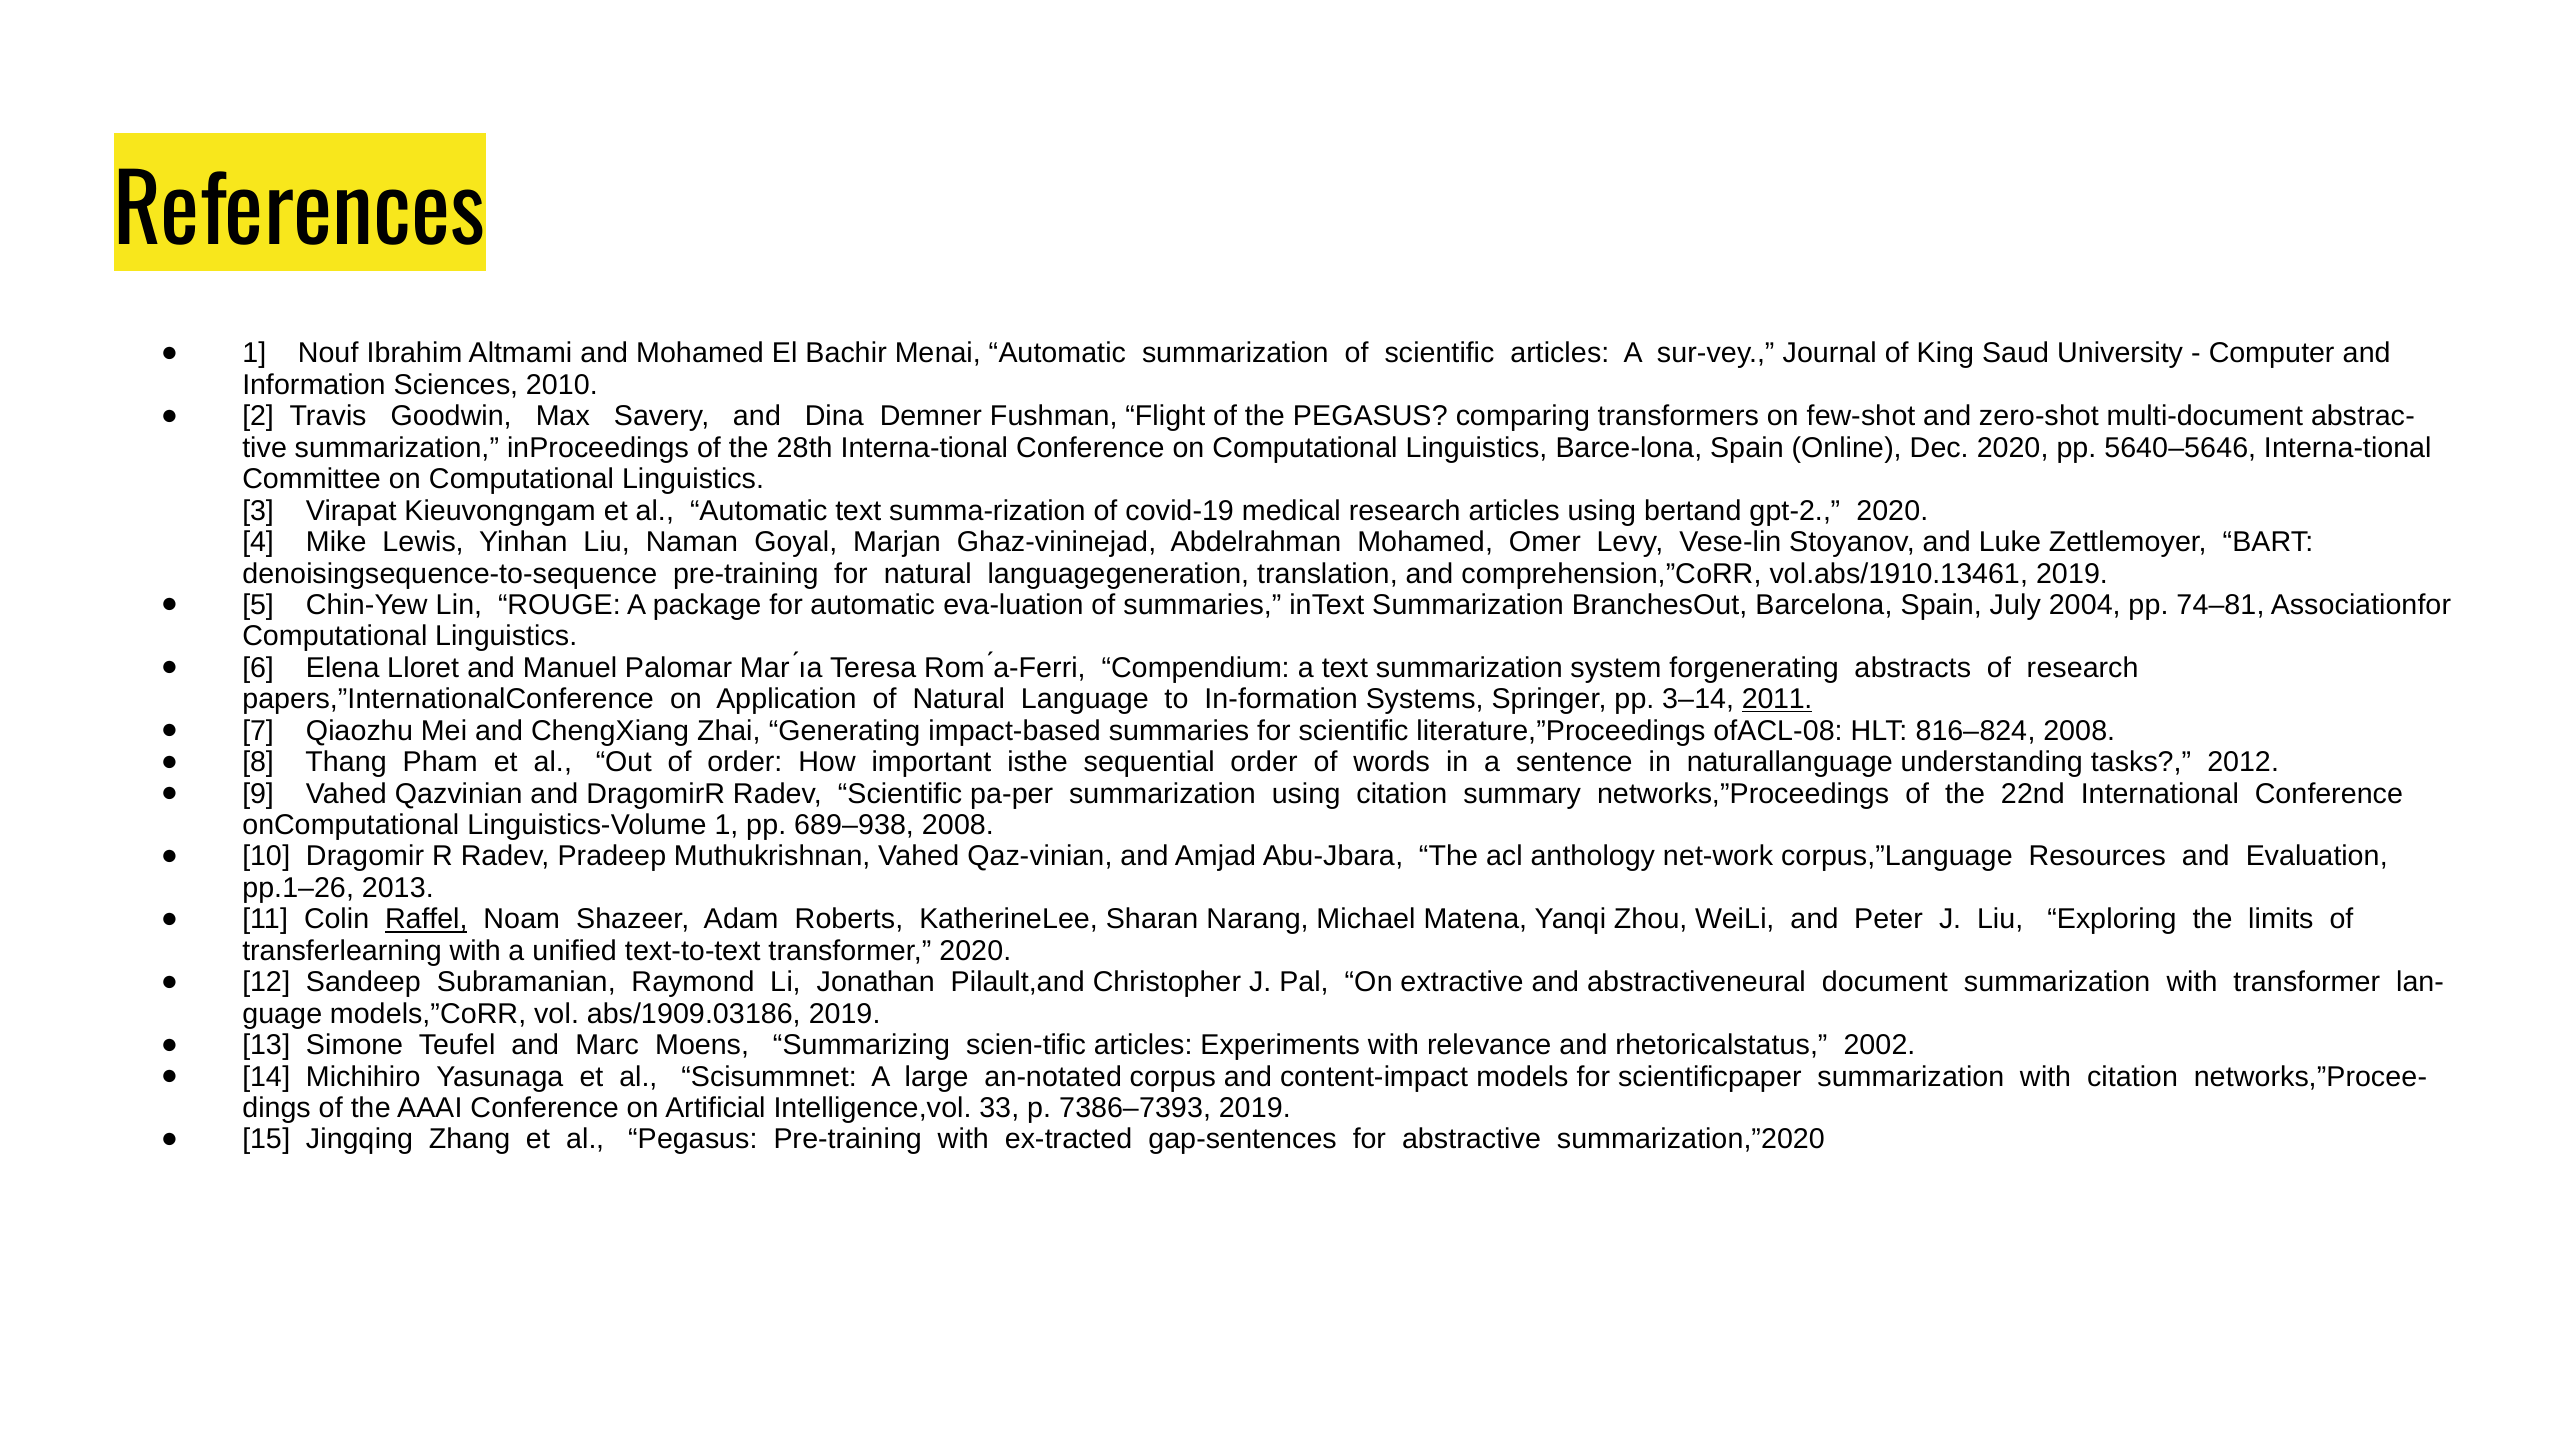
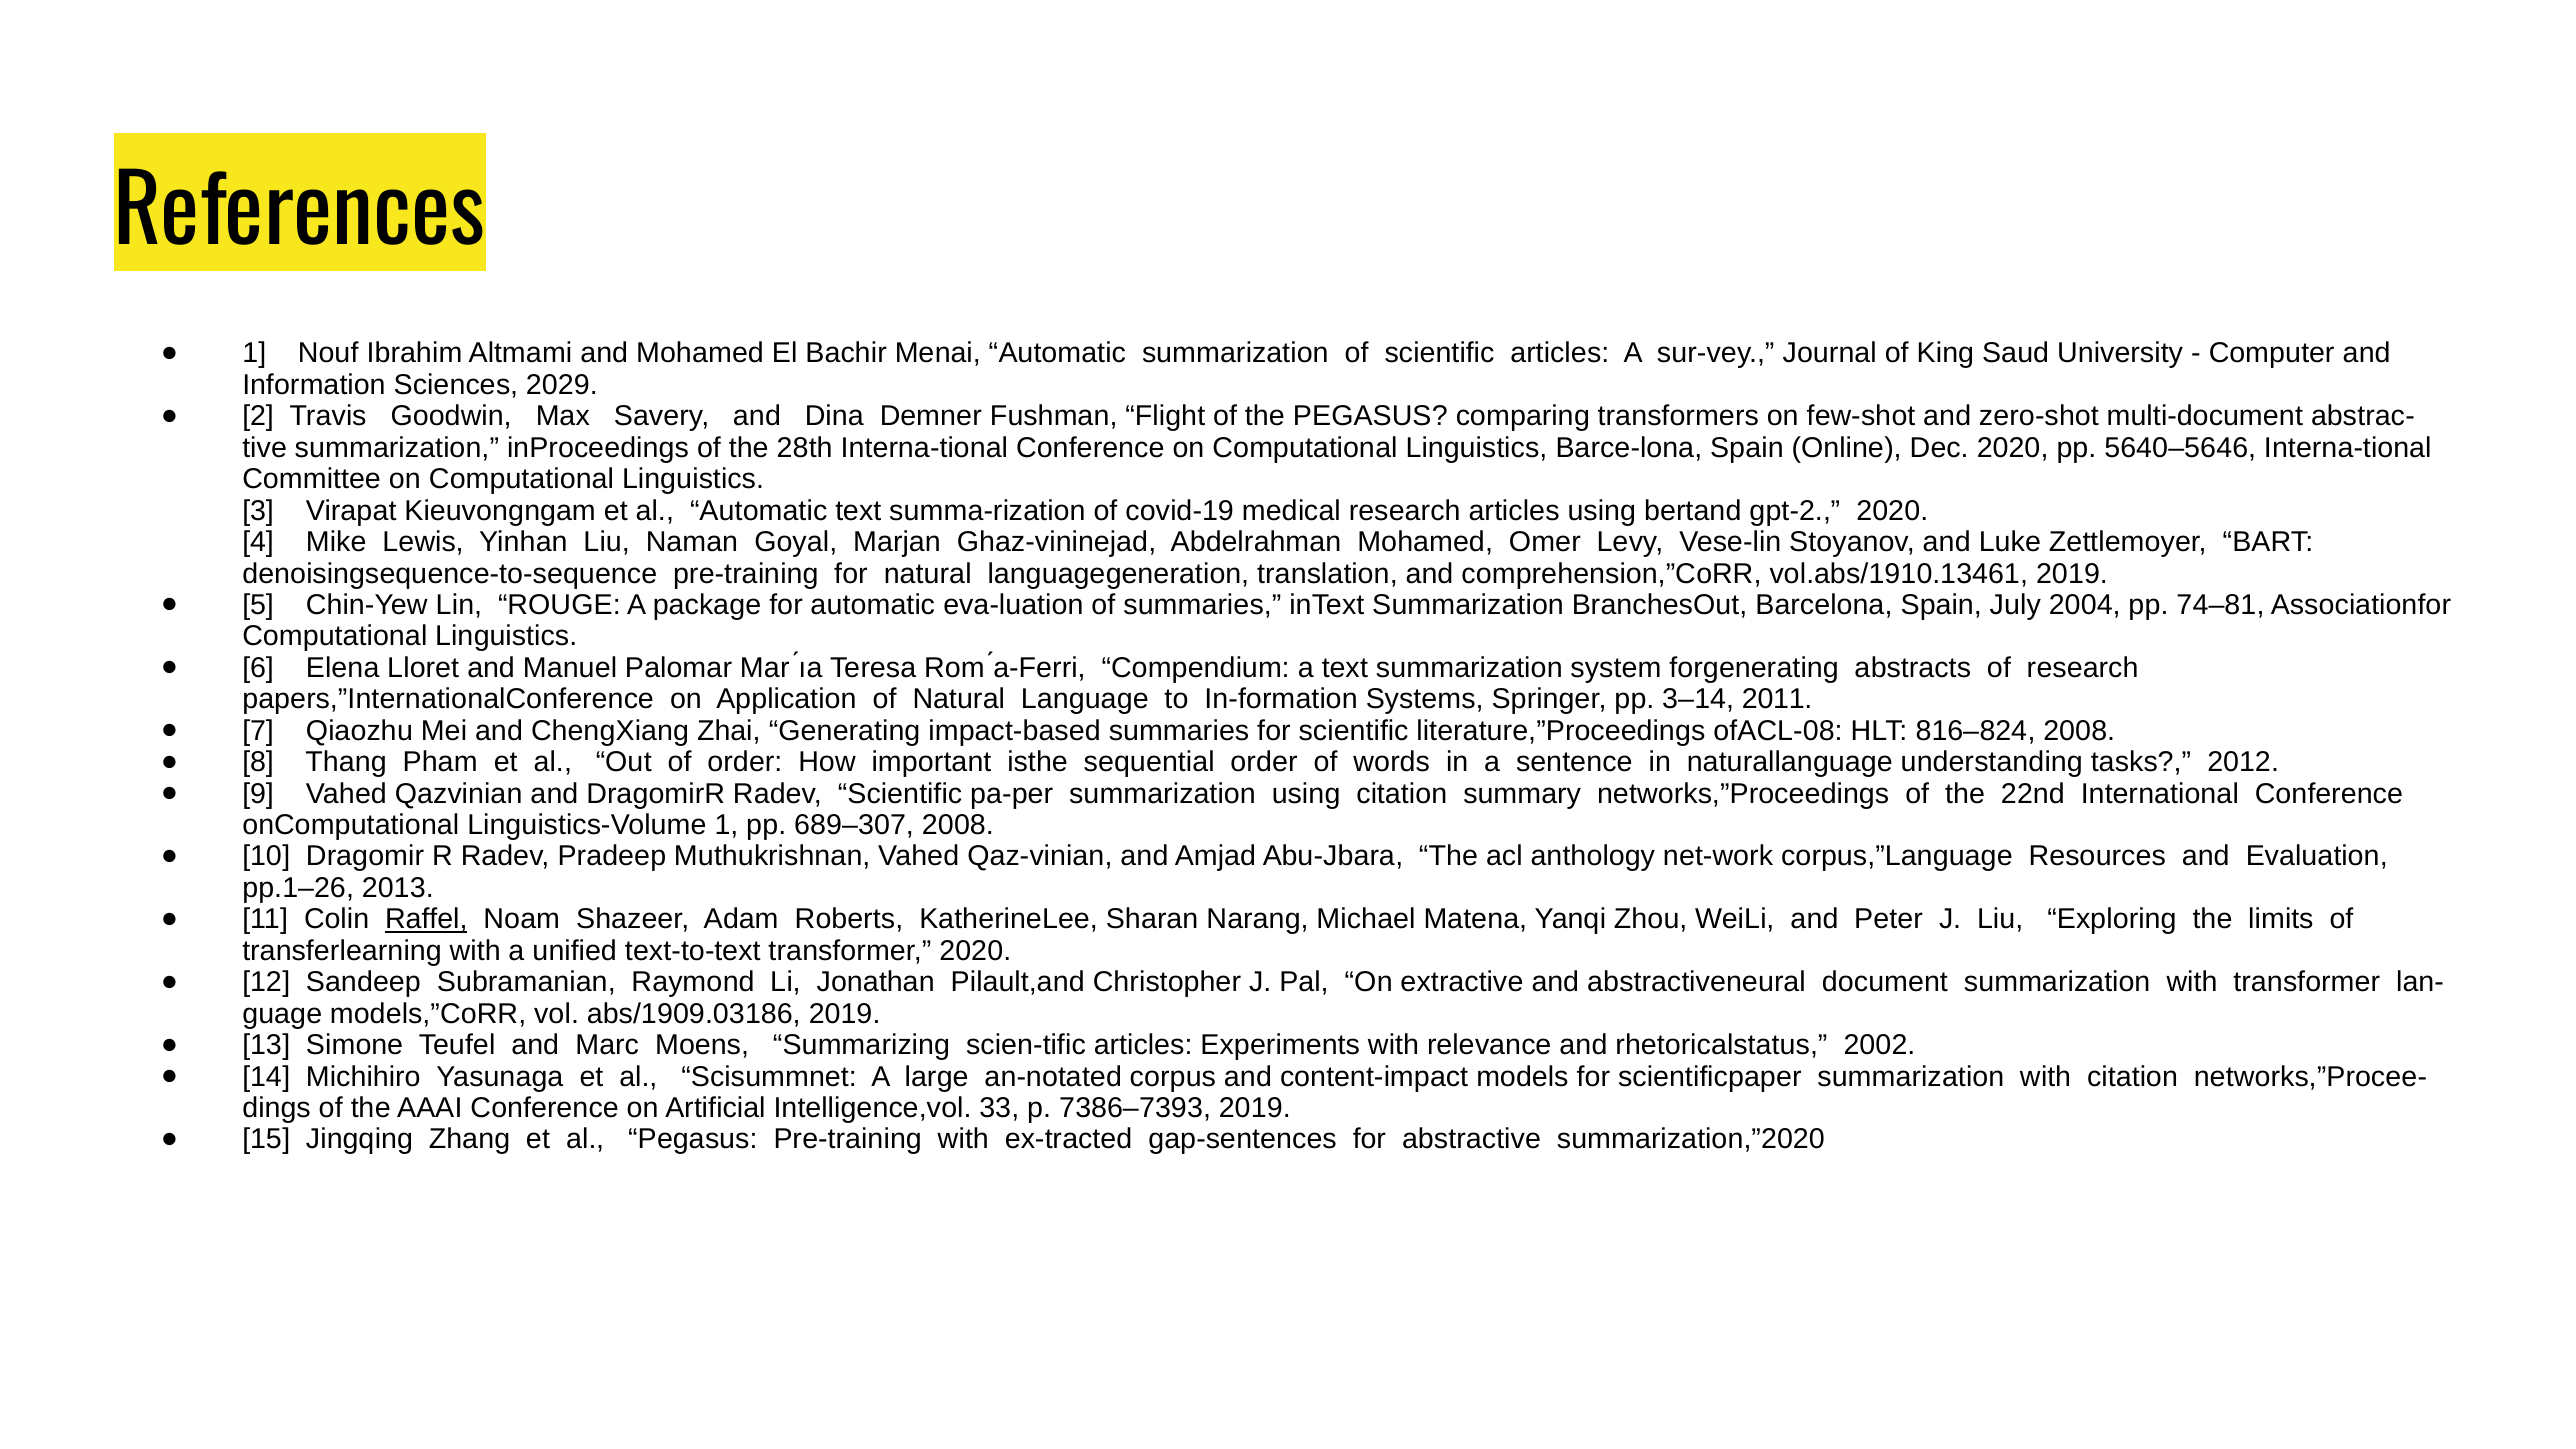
2010: 2010 -> 2029
2011 underline: present -> none
689–938: 689–938 -> 689–307
